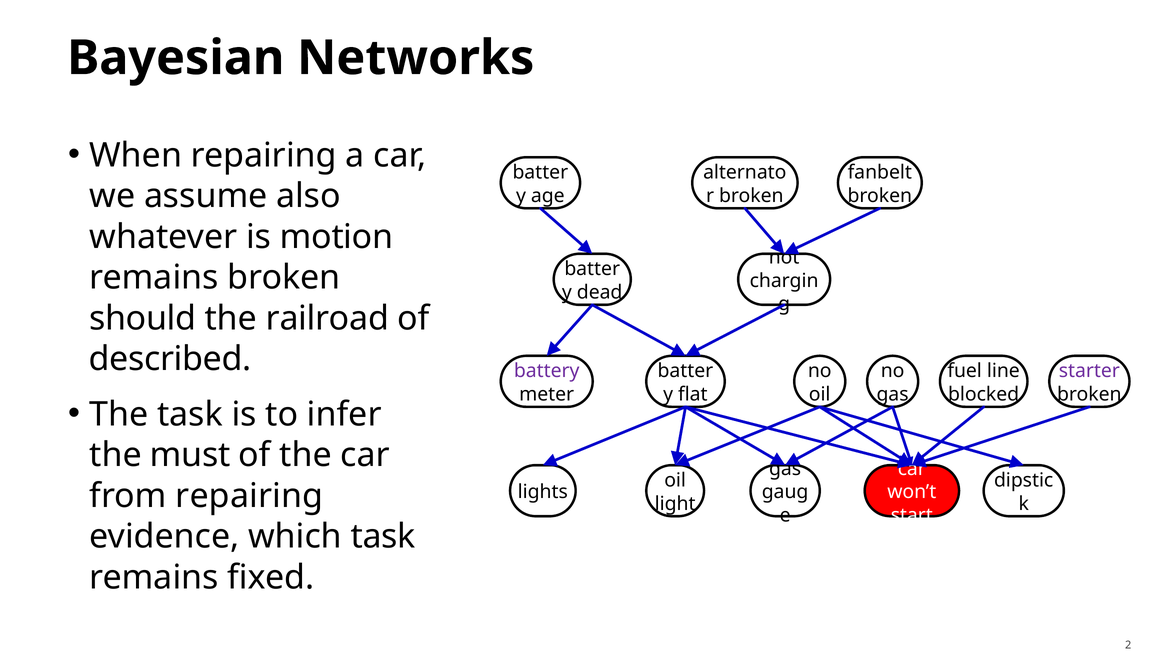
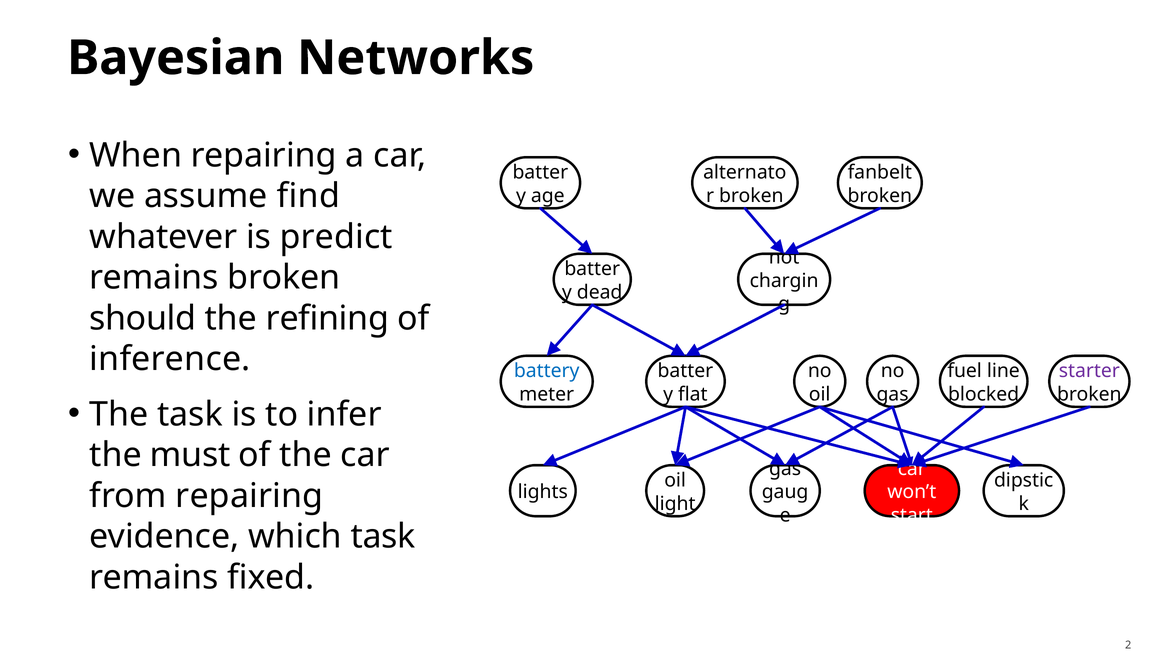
also: also -> find
motion: motion -> predict
railroad: railroad -> refining
described: described -> inference
battery colour: purple -> blue
